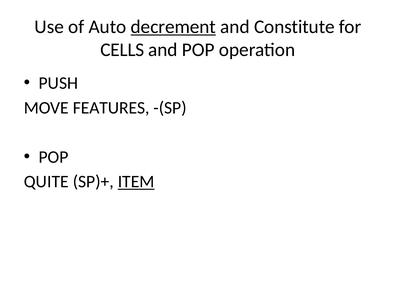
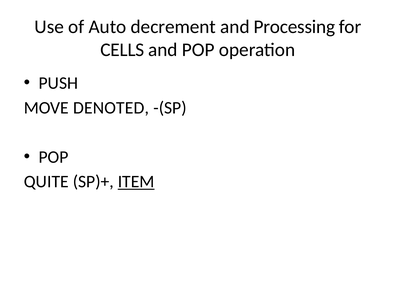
decrement underline: present -> none
Constitute: Constitute -> Processing
FEATURES: FEATURES -> DENOTED
